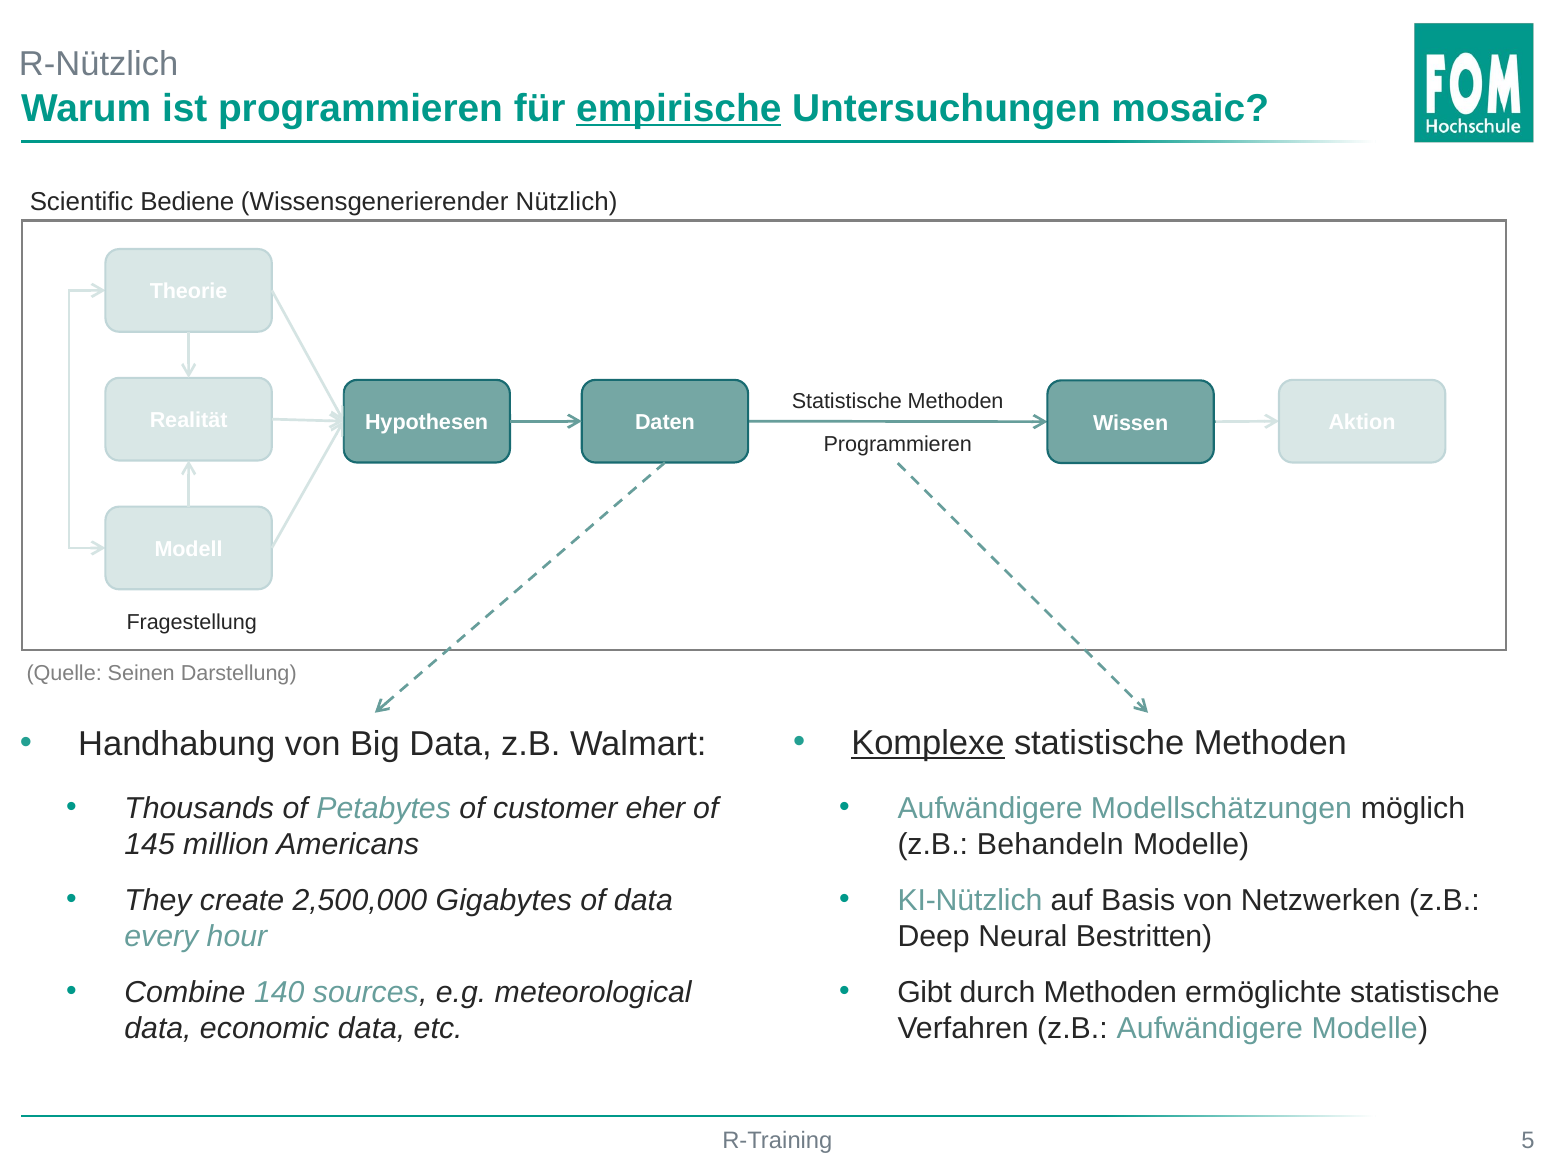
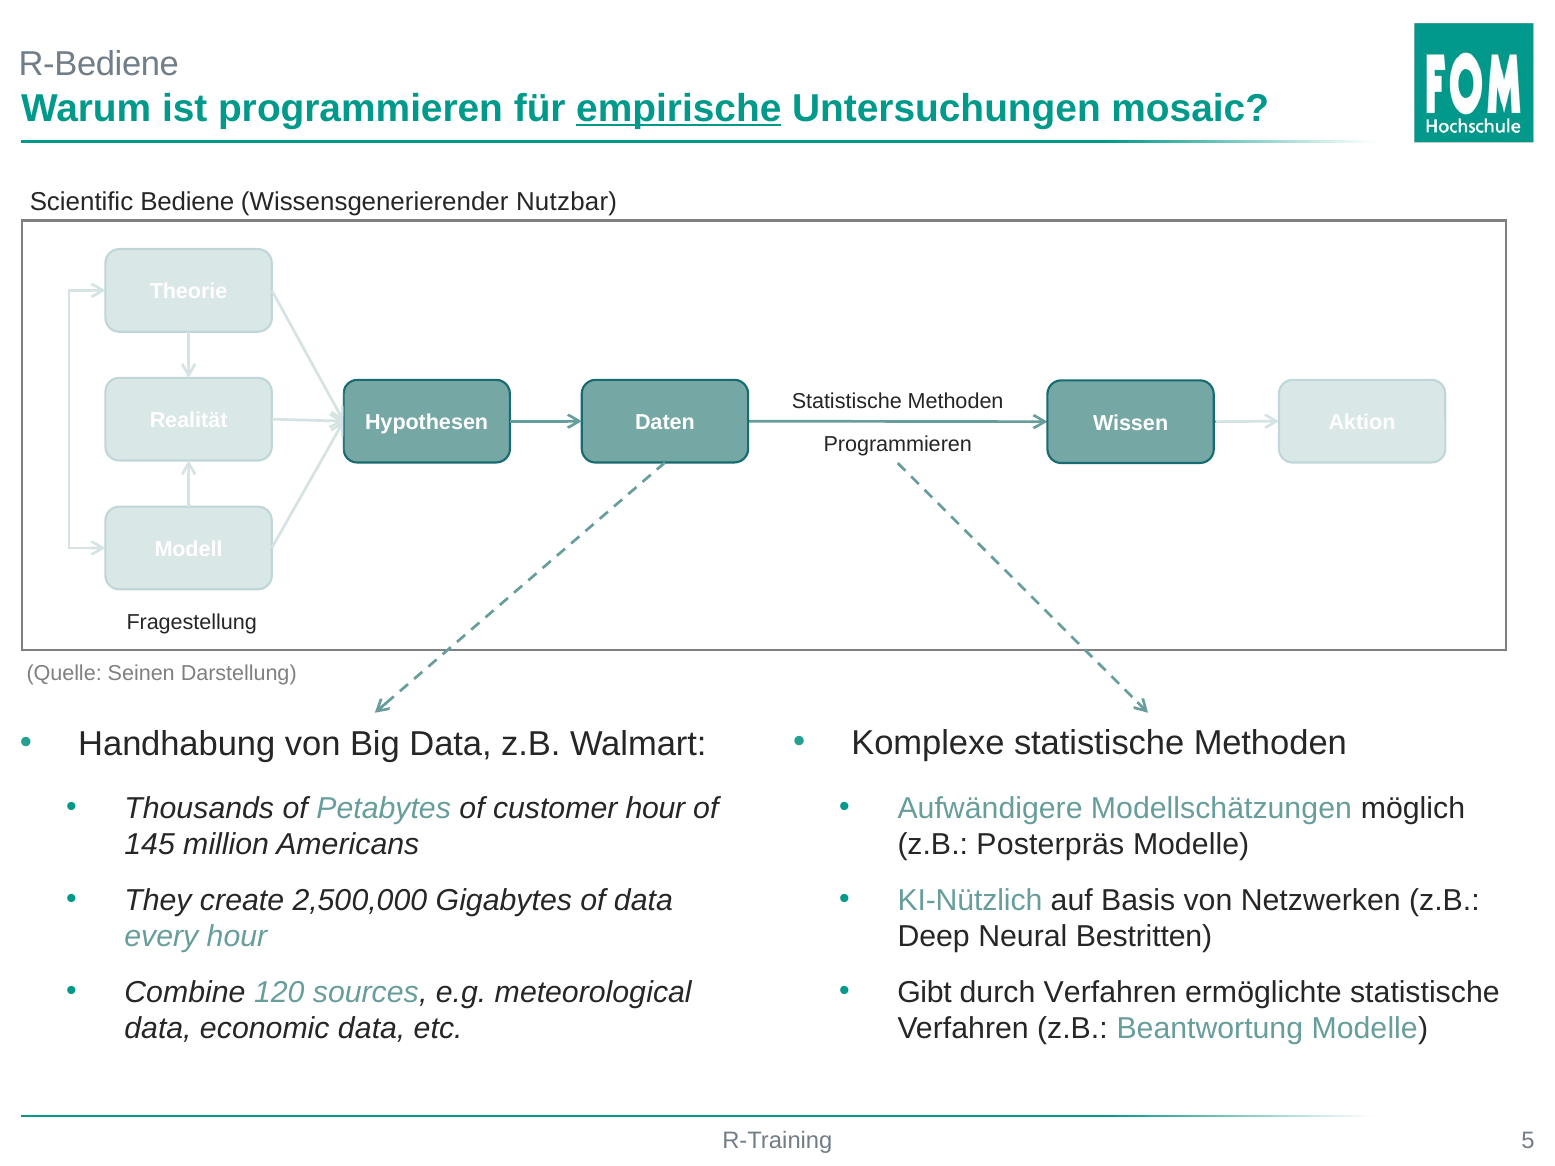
R-Nützlich: R-Nützlich -> R-Bediene
Nützlich: Nützlich -> Nutzbar
Komplexe underline: present -> none
customer eher: eher -> hour
Behandeln: Behandeln -> Posterpräs
140: 140 -> 120
durch Methoden: Methoden -> Verfahren
z.B Aufwändigere: Aufwändigere -> Beantwortung
